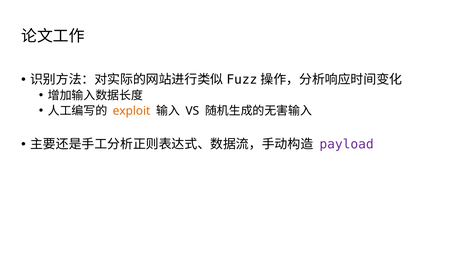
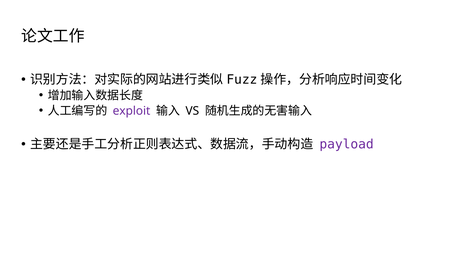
exploit colour: orange -> purple
